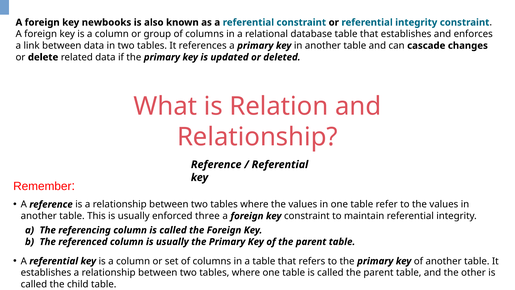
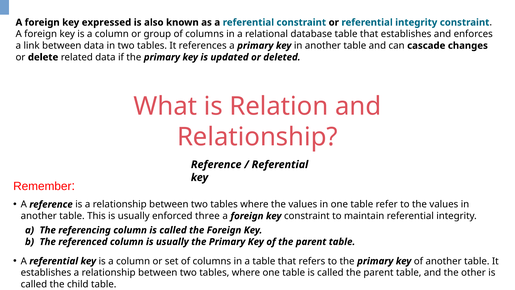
newbooks: newbooks -> expressed
